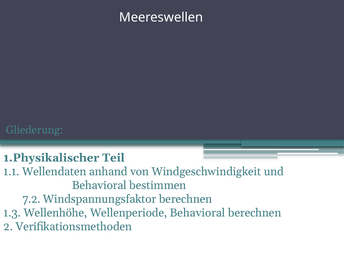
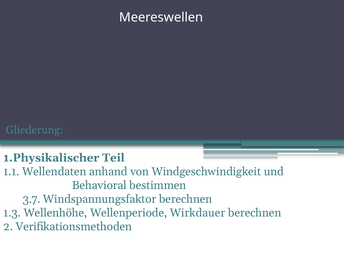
7.2: 7.2 -> 3.7
Wellenperiode Behavioral: Behavioral -> Wirkdauer
